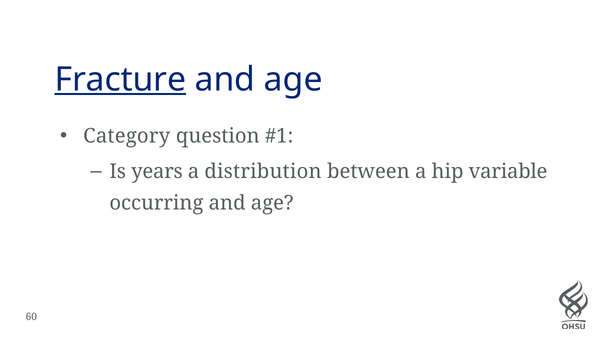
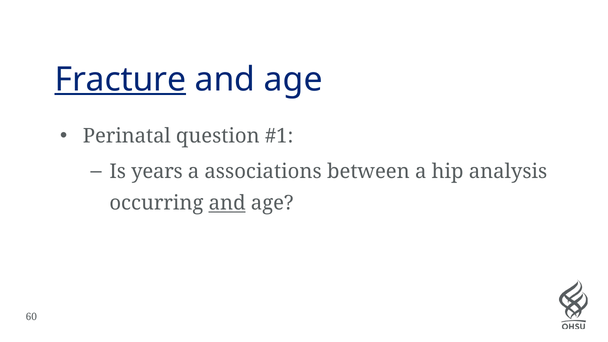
Category: Category -> Perinatal
distribution: distribution -> associations
variable: variable -> analysis
and at (227, 203) underline: none -> present
